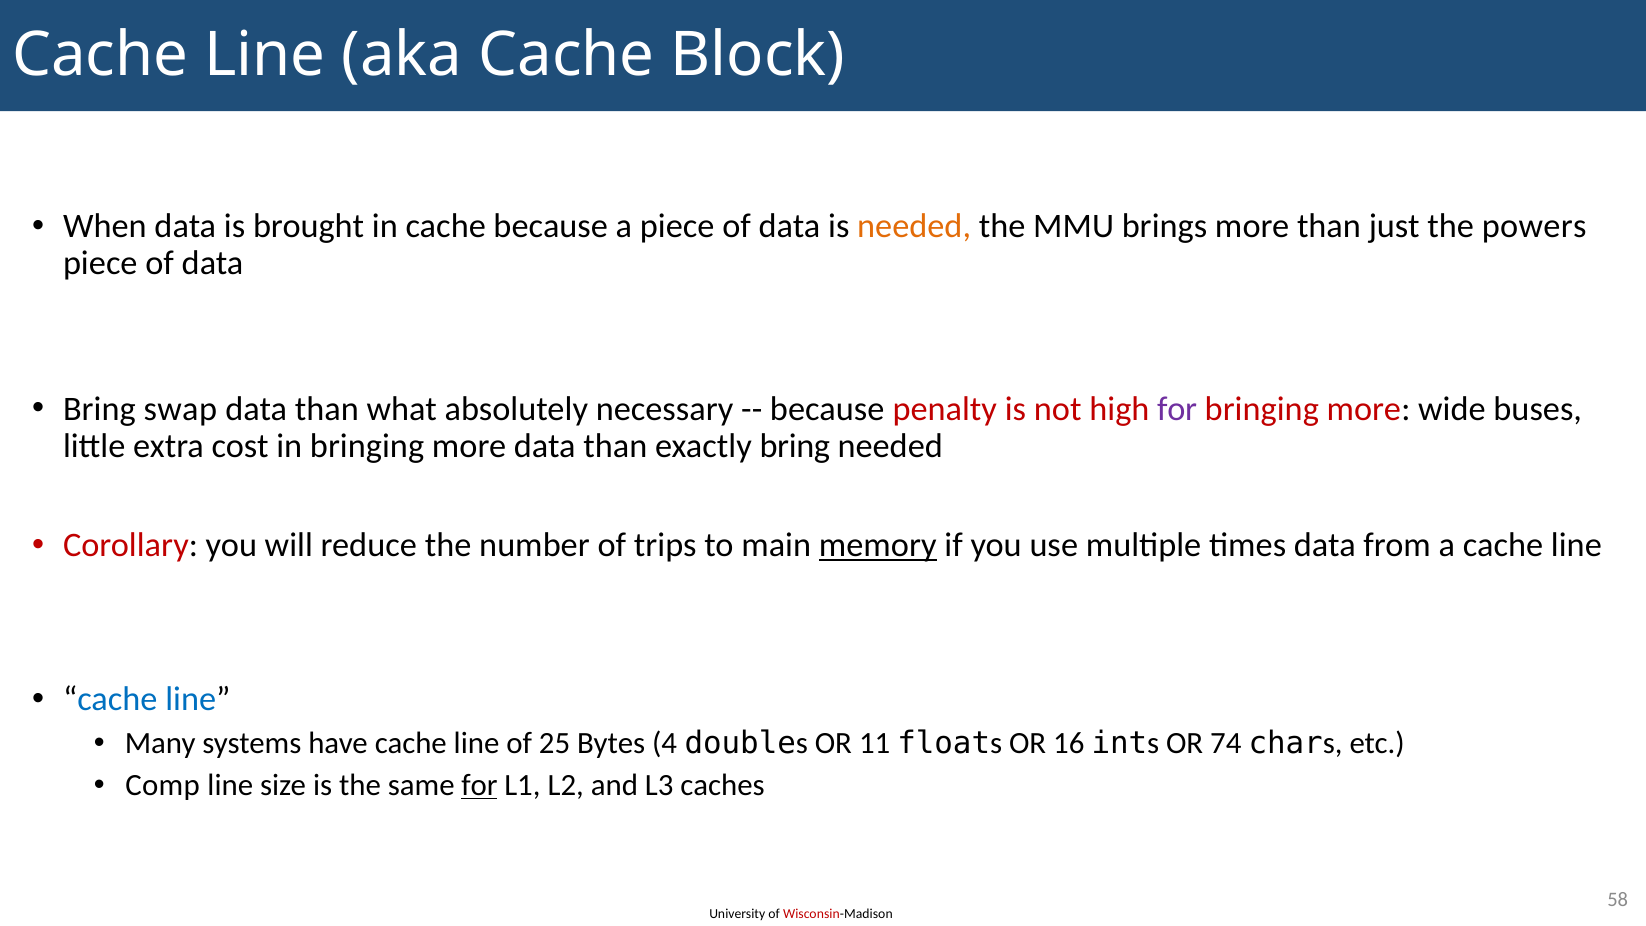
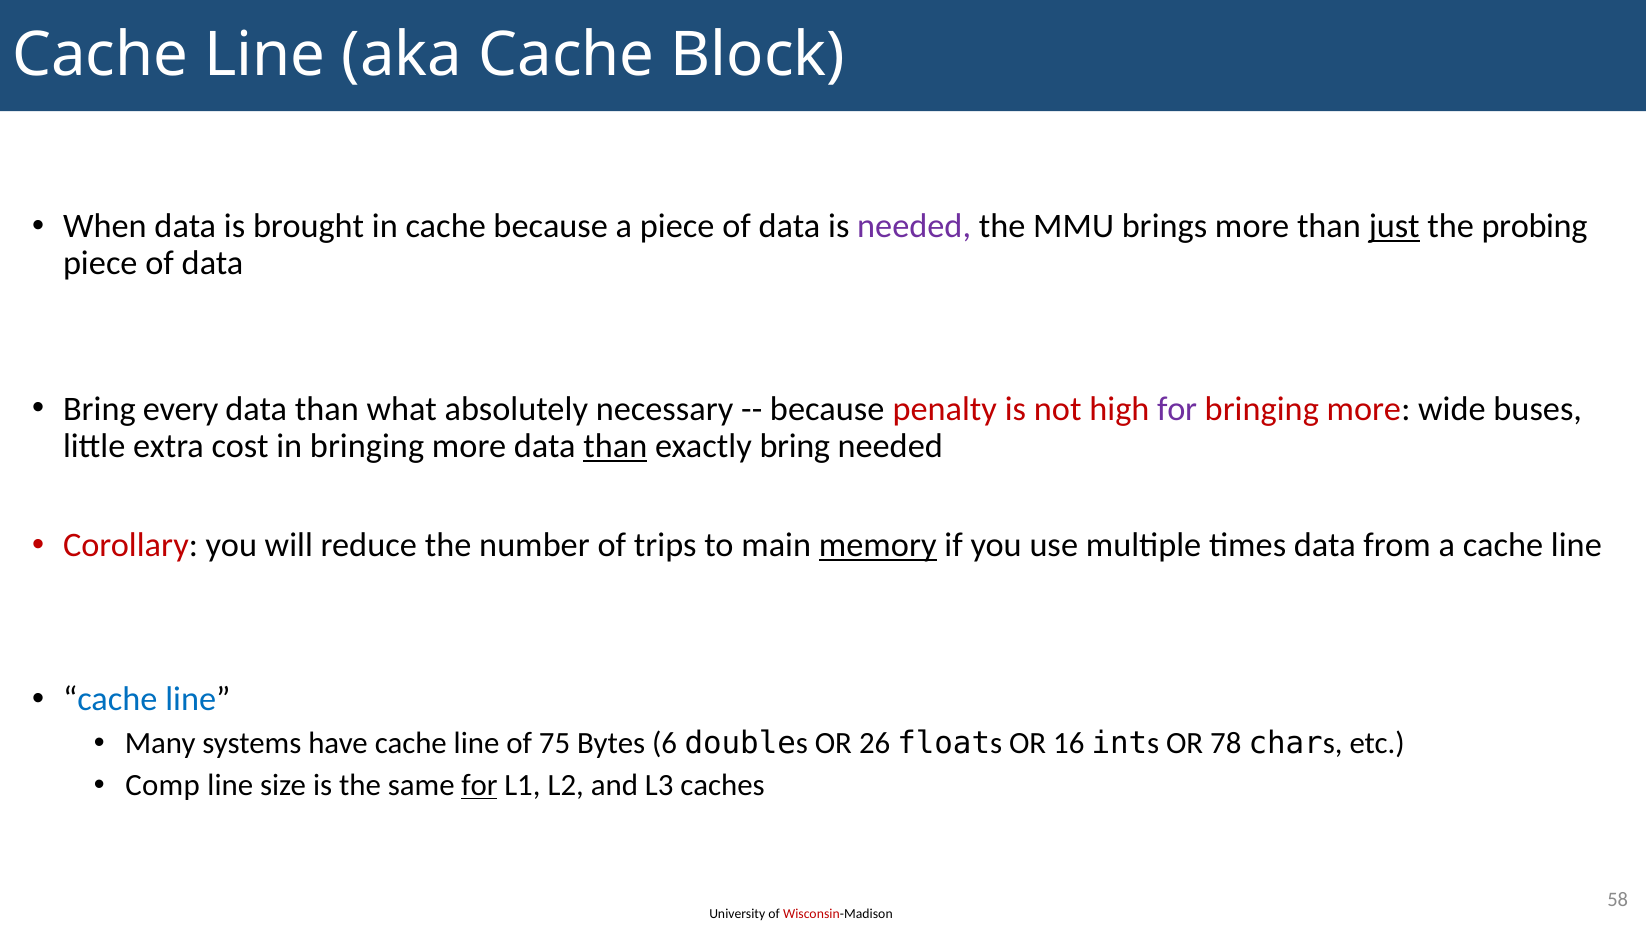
needed at (914, 226) colour: orange -> purple
just underline: none -> present
powers: powers -> probing
swap: swap -> every
than at (615, 446) underline: none -> present
25: 25 -> 75
4: 4 -> 6
11: 11 -> 26
74: 74 -> 78
